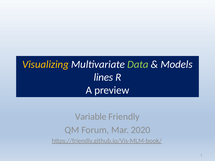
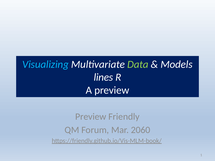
Visualizing colour: yellow -> light blue
Variable at (91, 117): Variable -> Preview
2020: 2020 -> 2060
